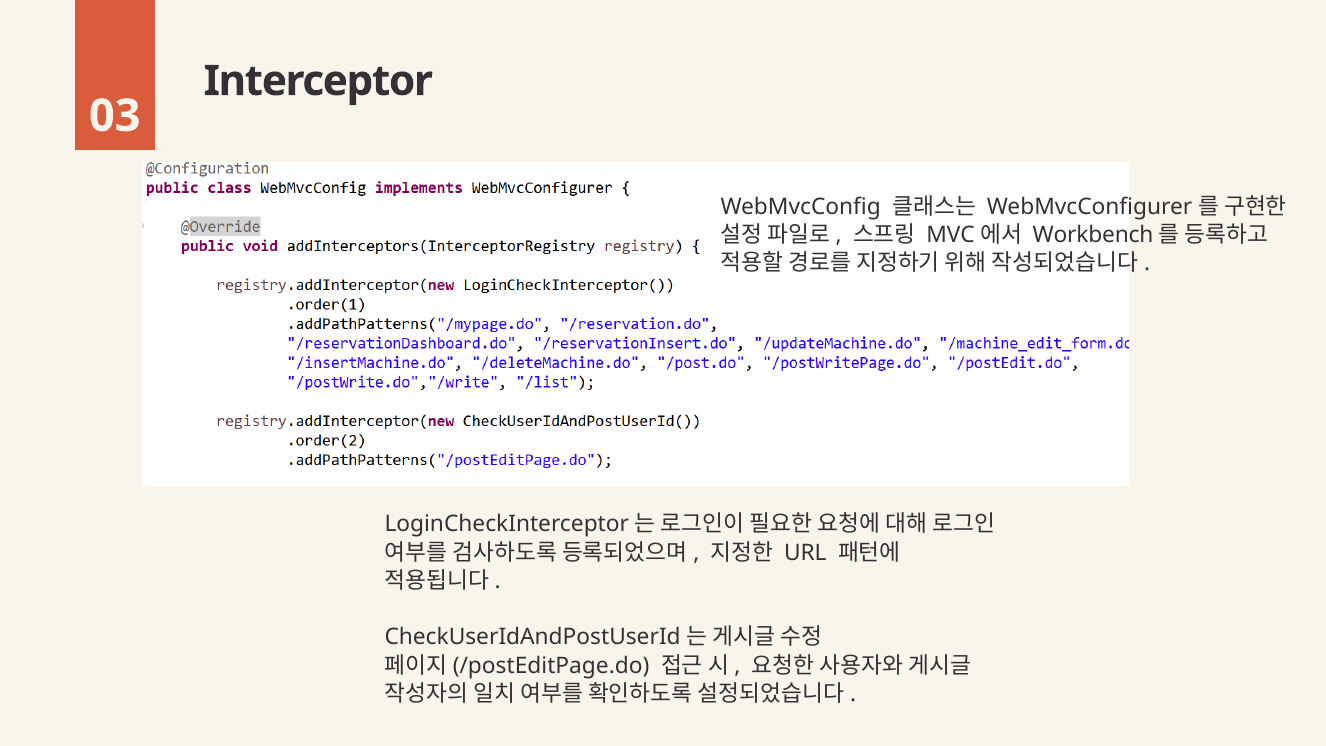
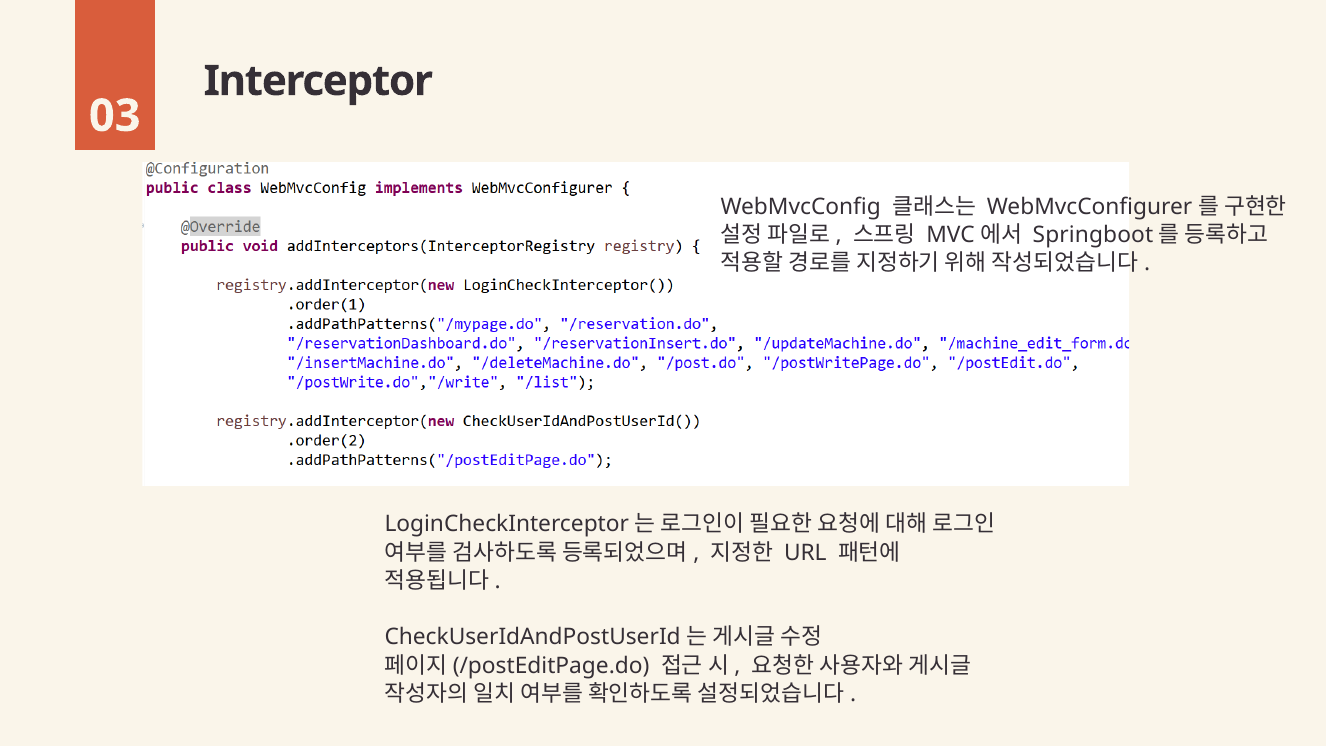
Workbench: Workbench -> Springboot
